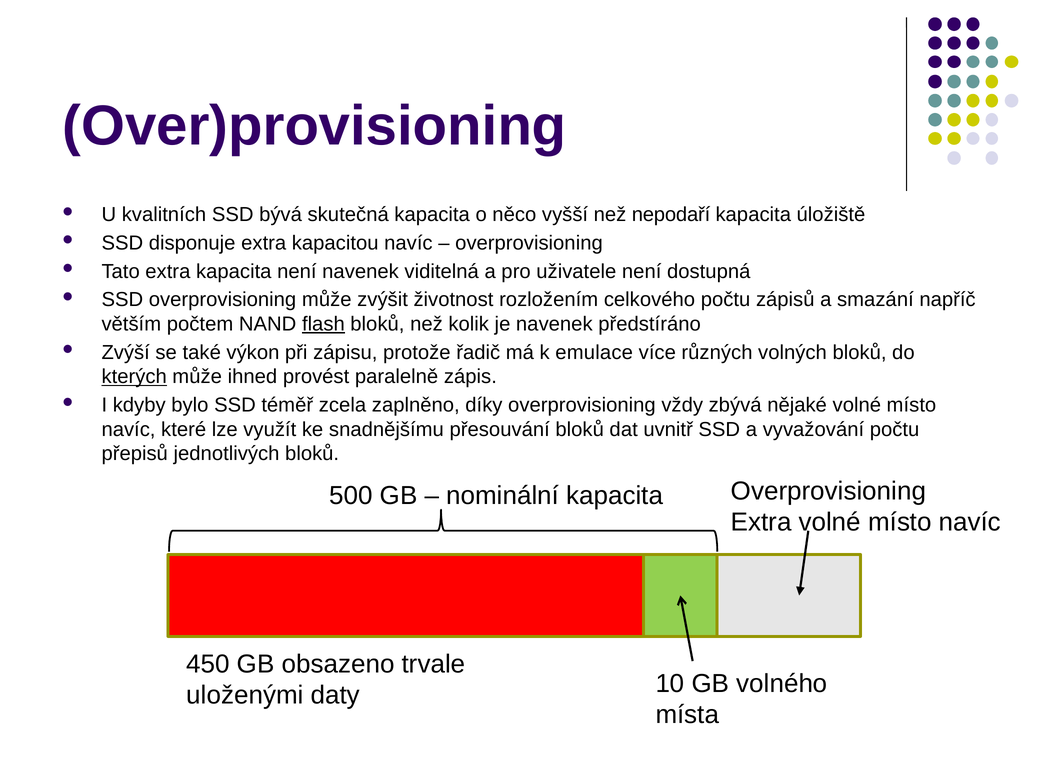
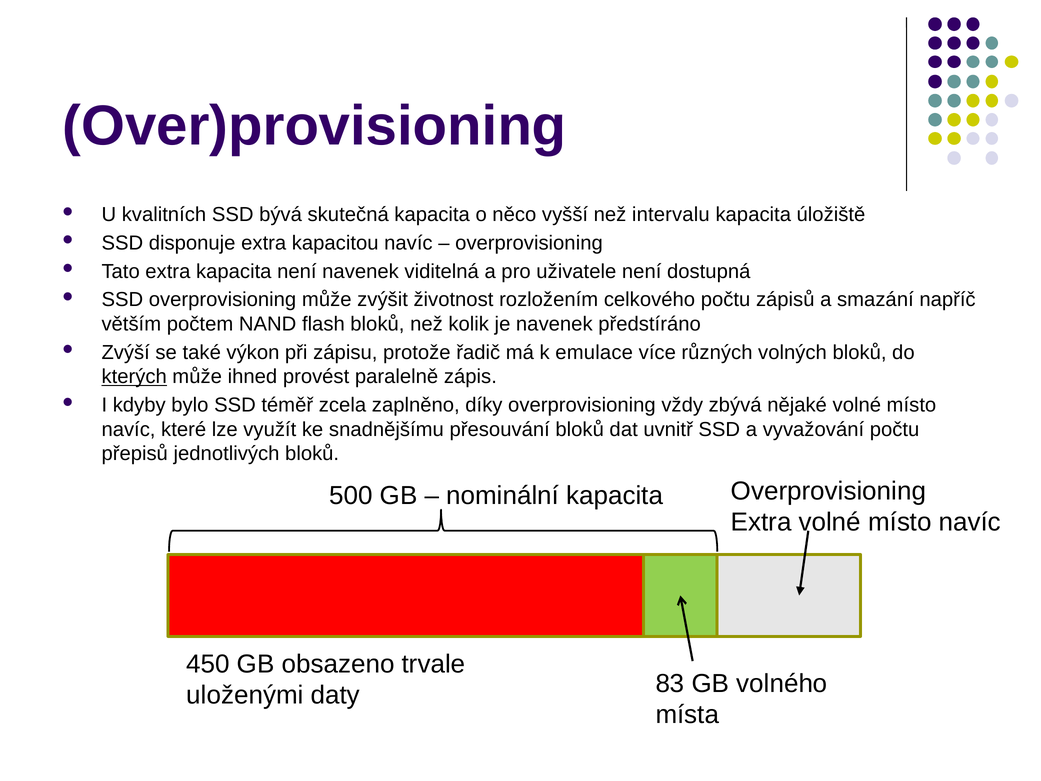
nepodaří: nepodaří -> intervalu
flash underline: present -> none
10: 10 -> 83
